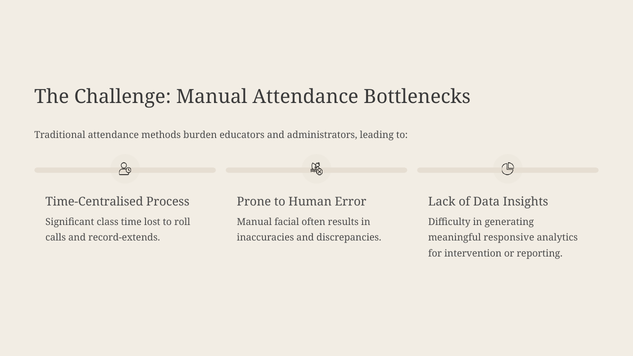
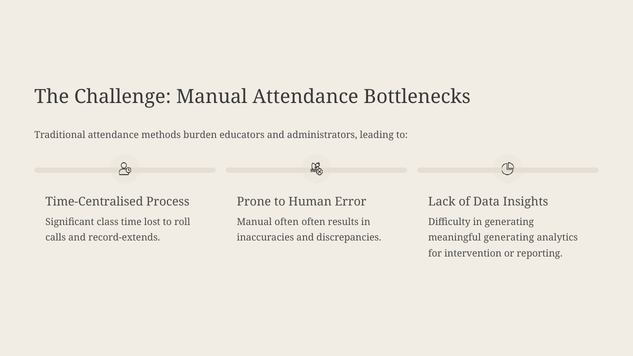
Manual facial: facial -> often
meaningful responsive: responsive -> generating
